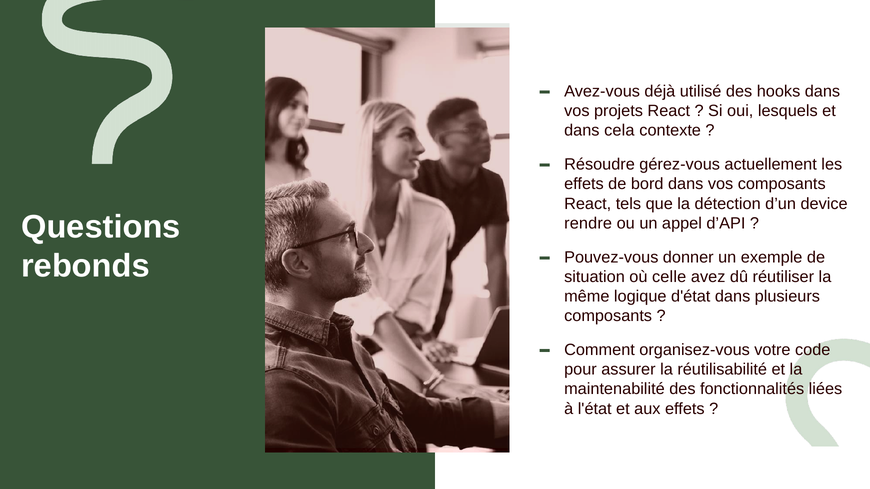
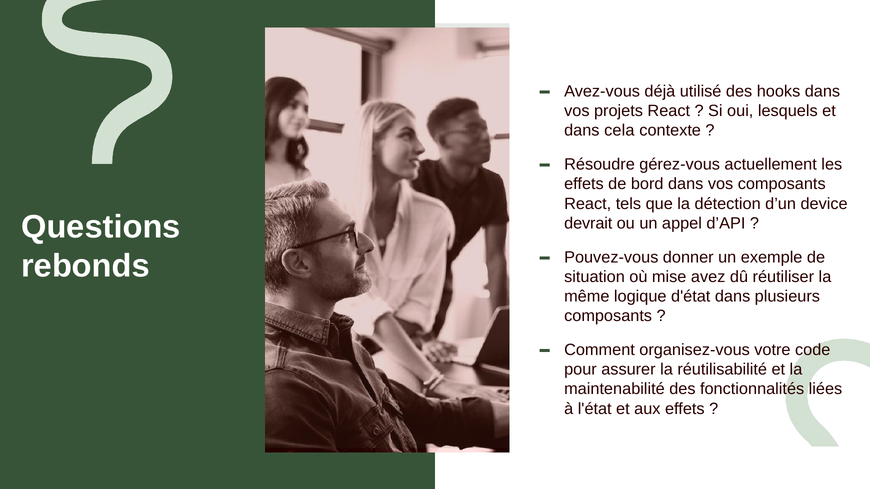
rendre: rendre -> devrait
celle: celle -> mise
